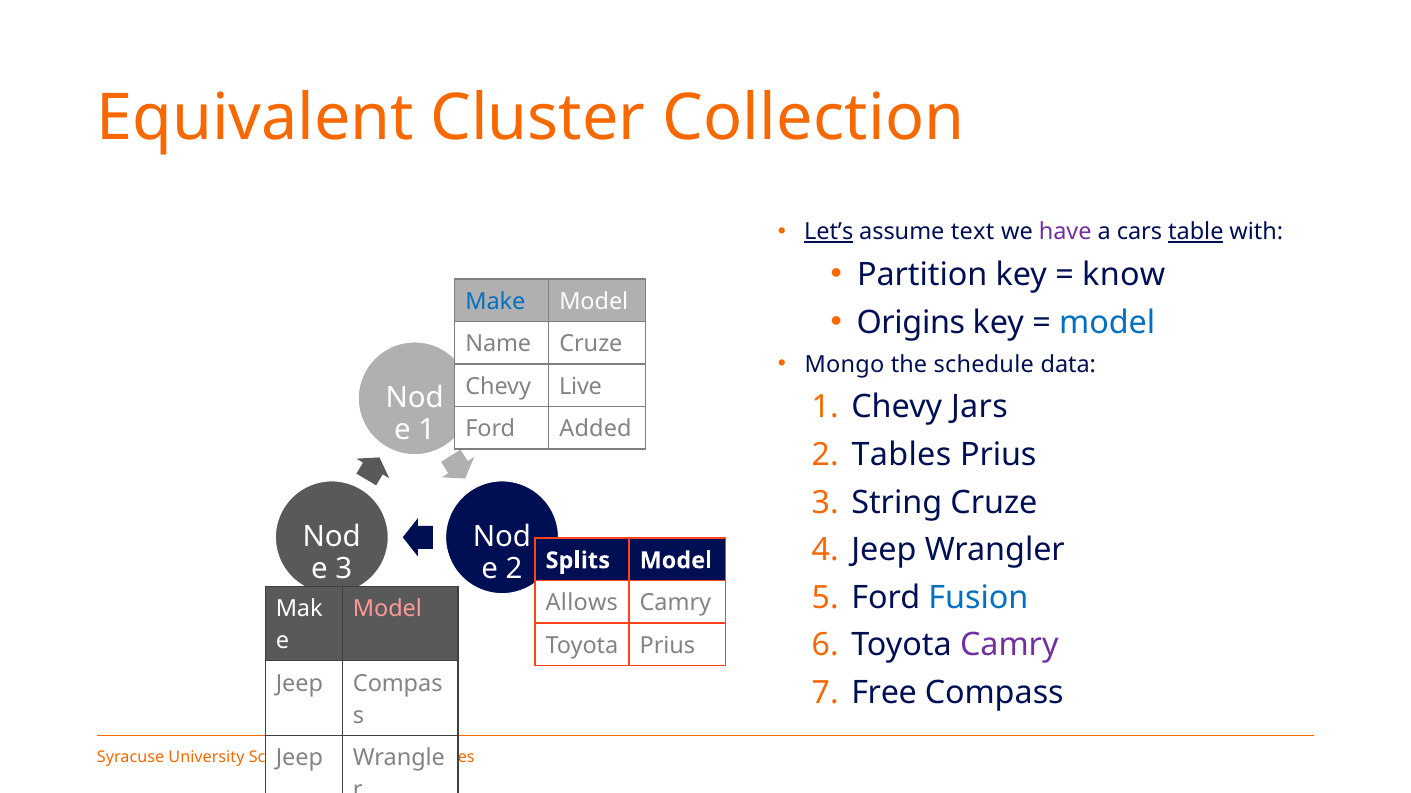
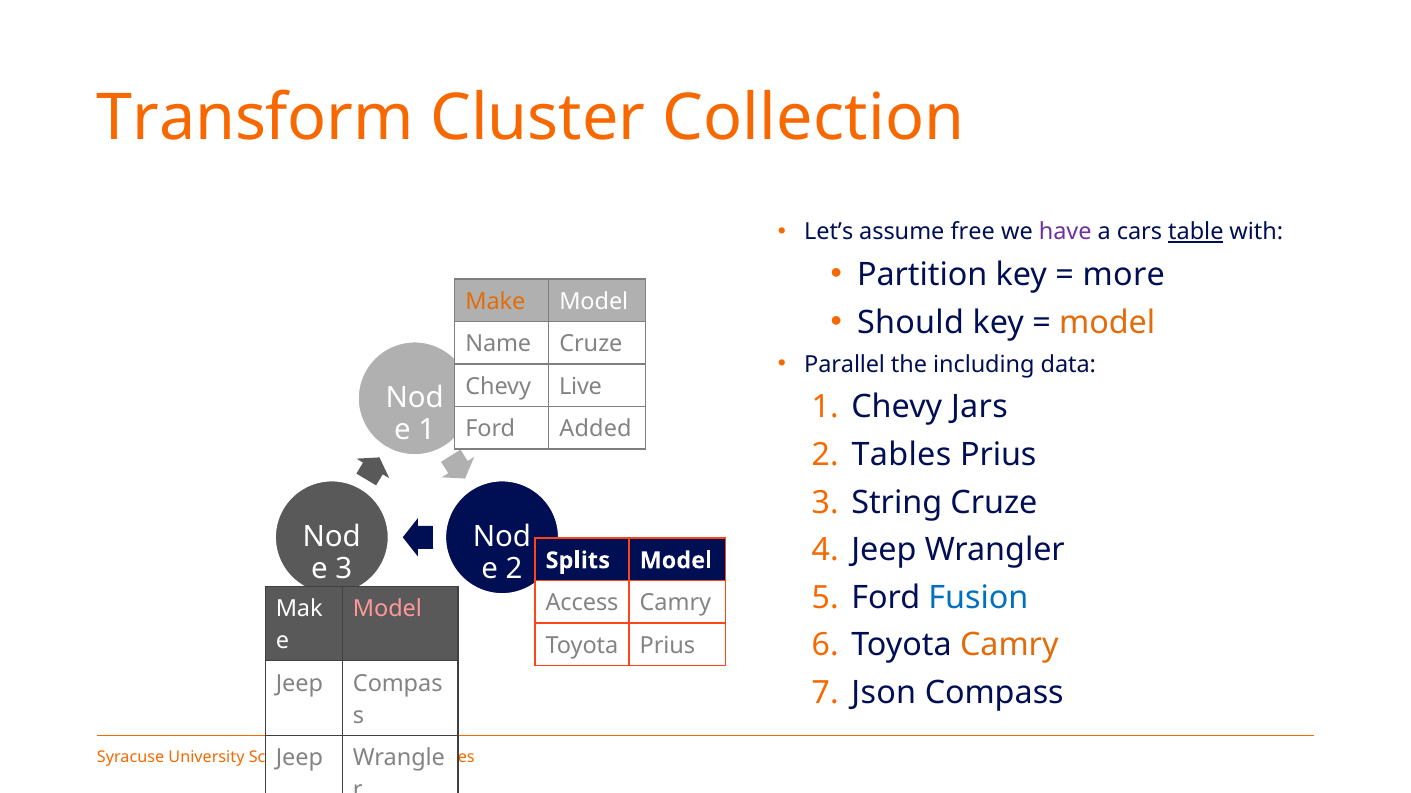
Equivalent: Equivalent -> Transform
Let’s underline: present -> none
text: text -> free
know: know -> more
Make colour: blue -> orange
Origins: Origins -> Should
model at (1107, 323) colour: blue -> orange
Mongo: Mongo -> Parallel
schedule: schedule -> including
Allows: Allows -> Access
Camry at (1009, 646) colour: purple -> orange
Free: Free -> Json
